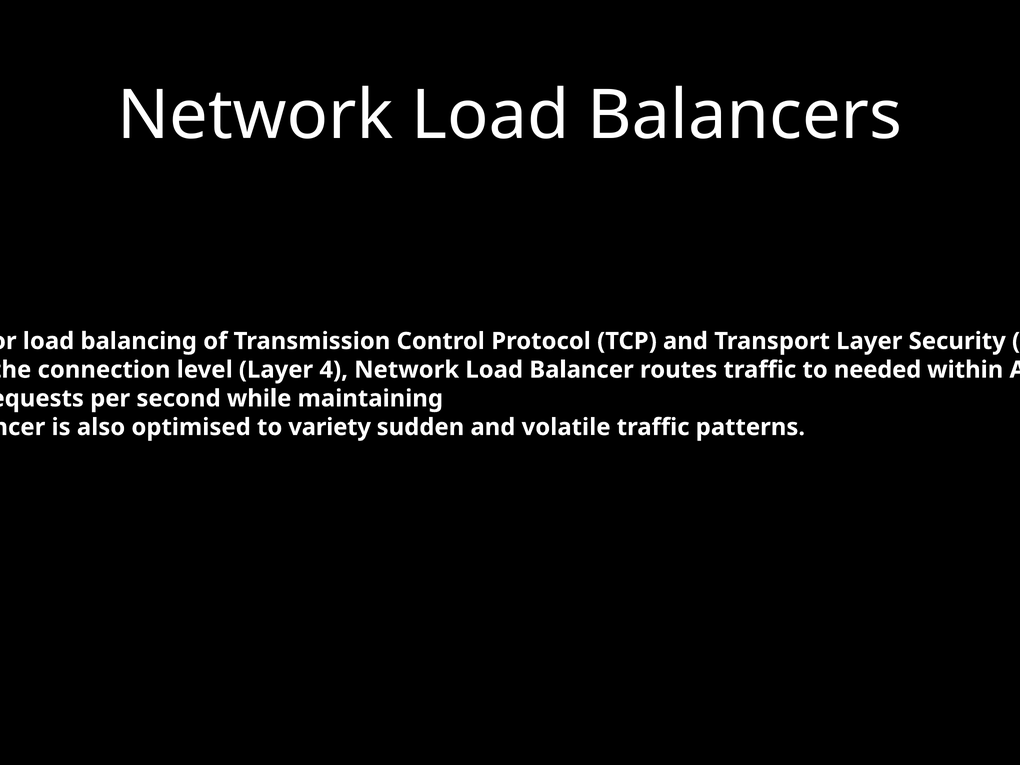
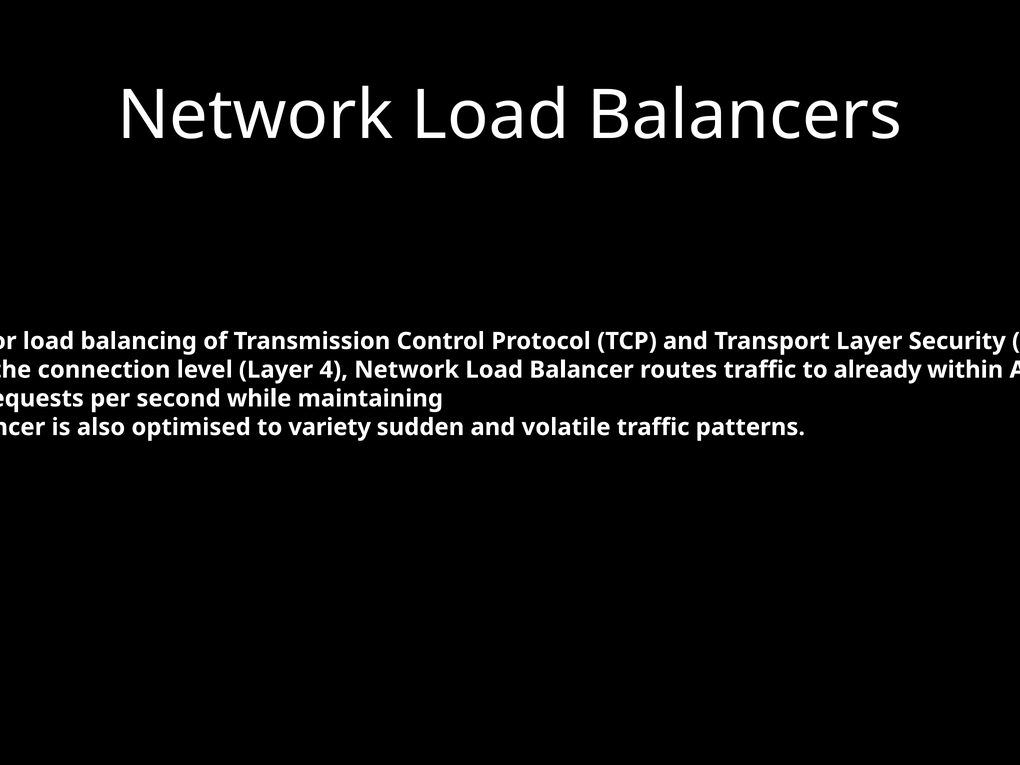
needed: needed -> already
